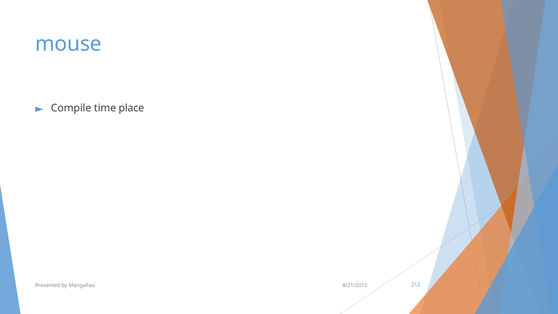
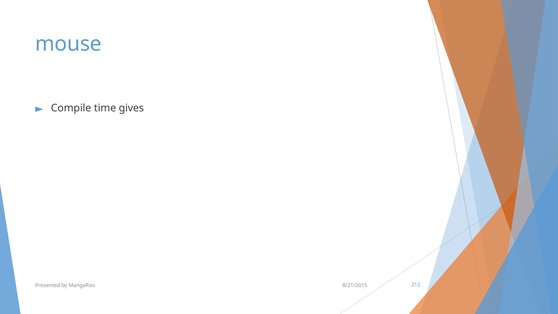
place: place -> gives
